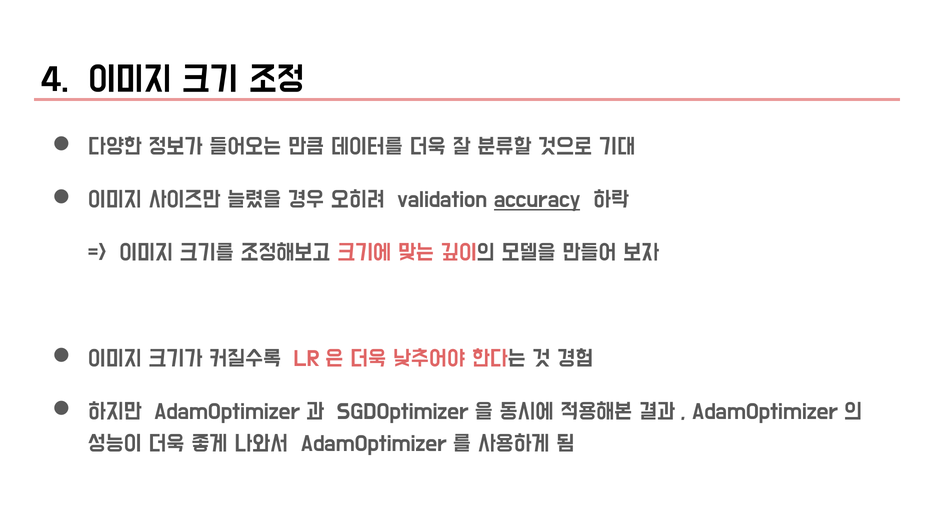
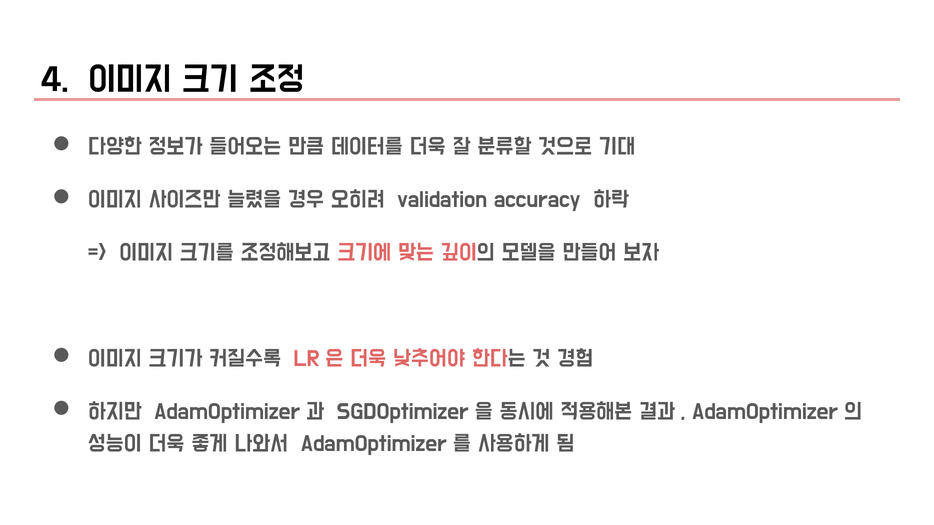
accuracy underline: present -> none
